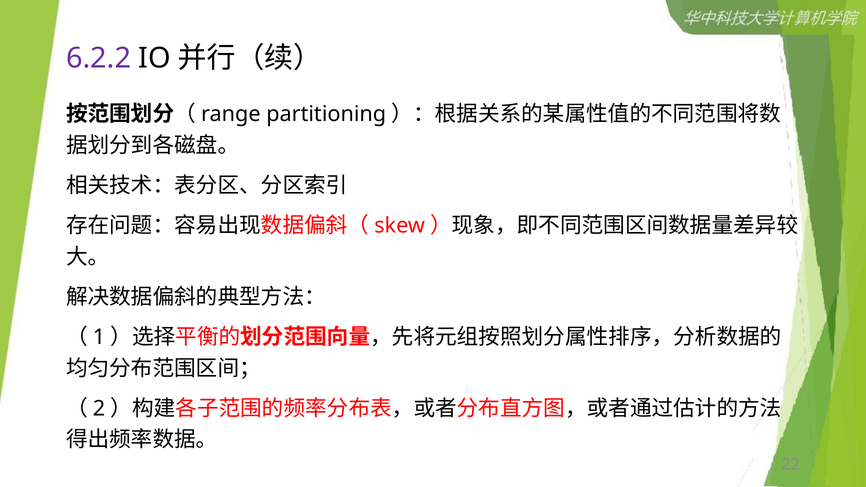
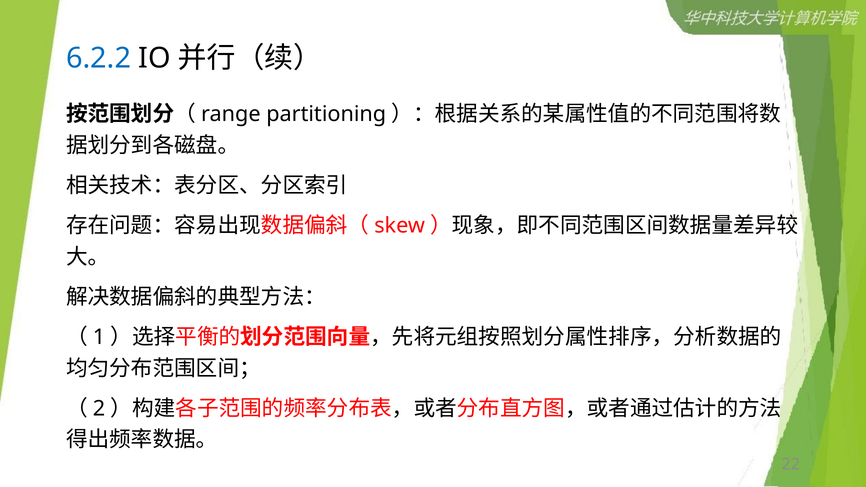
6.2.2 colour: purple -> blue
